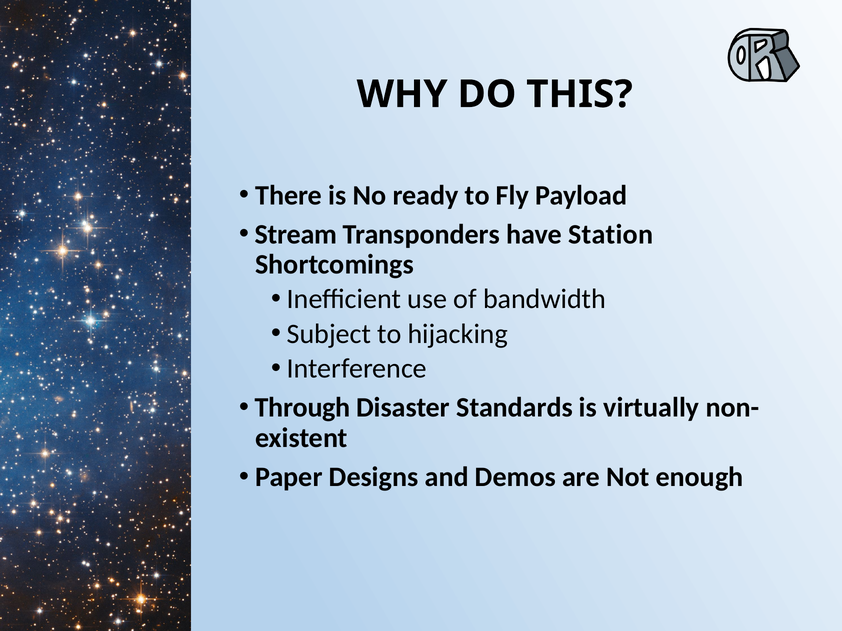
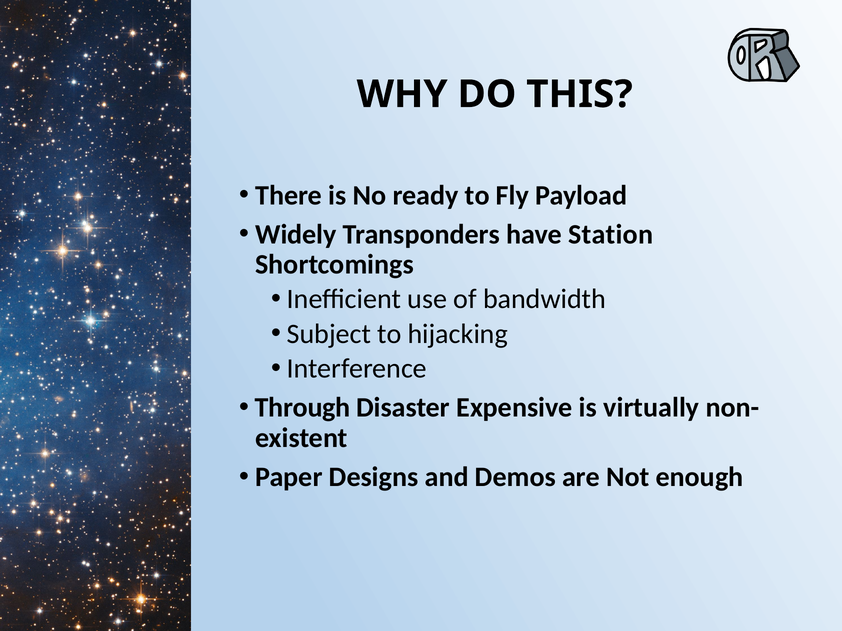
Stream: Stream -> Widely
Standards: Standards -> Expensive
